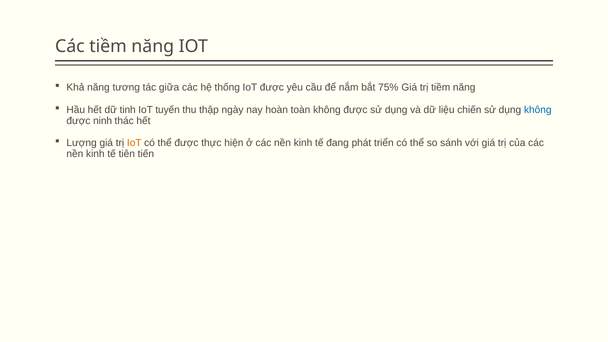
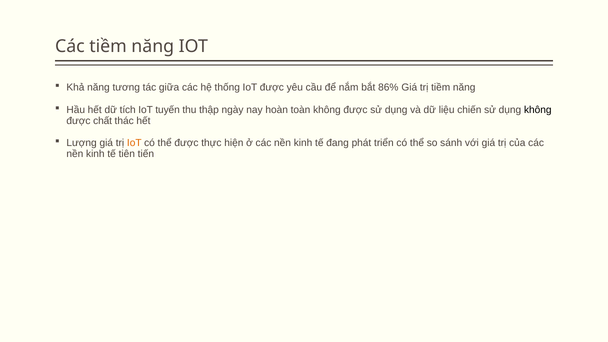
75%: 75% -> 86%
tinh: tinh -> tích
không at (538, 110) colour: blue -> black
ninh: ninh -> chất
